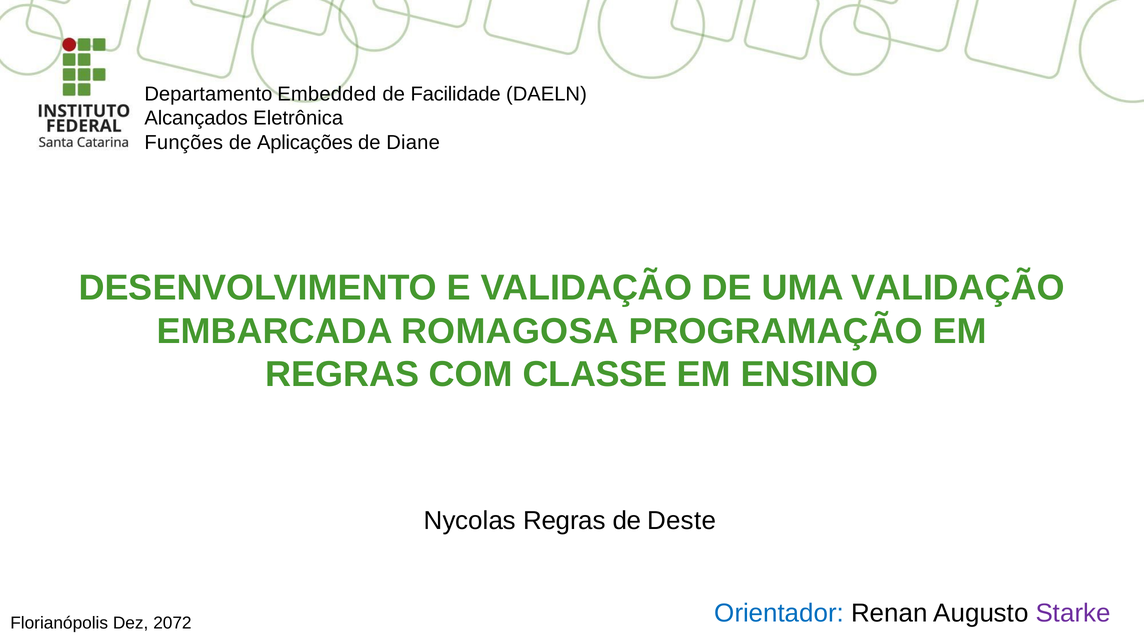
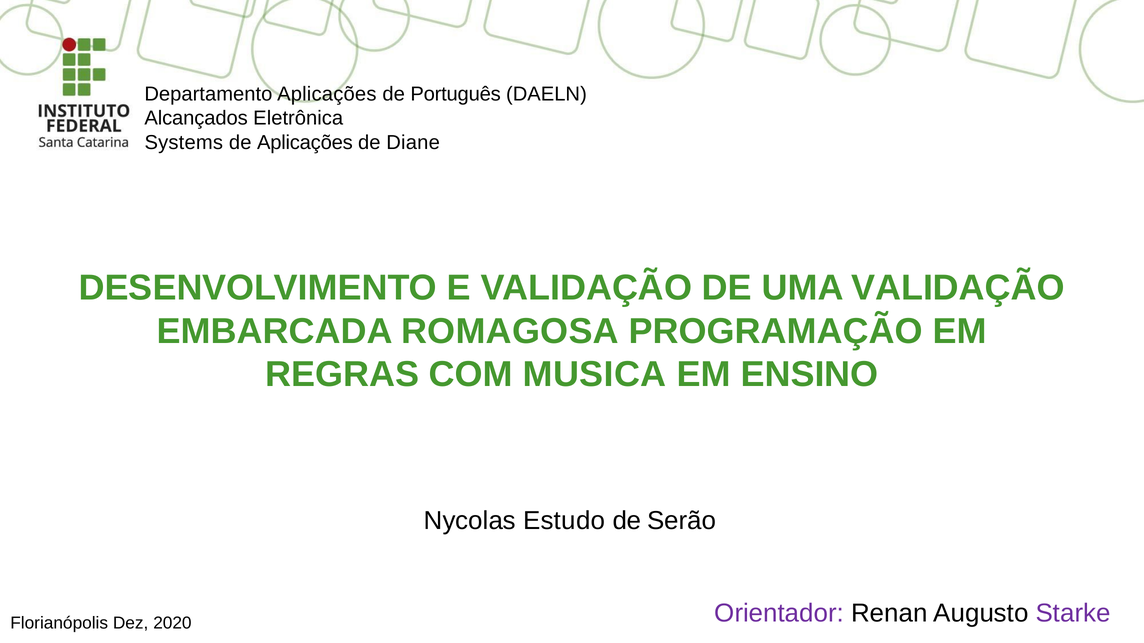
Departamento Embedded: Embedded -> Aplicações
Facilidade: Facilidade -> Português
Funções: Funções -> Systems
CLASSE: CLASSE -> MUSICA
Nycolas Regras: Regras -> Estudo
Deste: Deste -> Serão
Orientador colour: blue -> purple
2072: 2072 -> 2020
